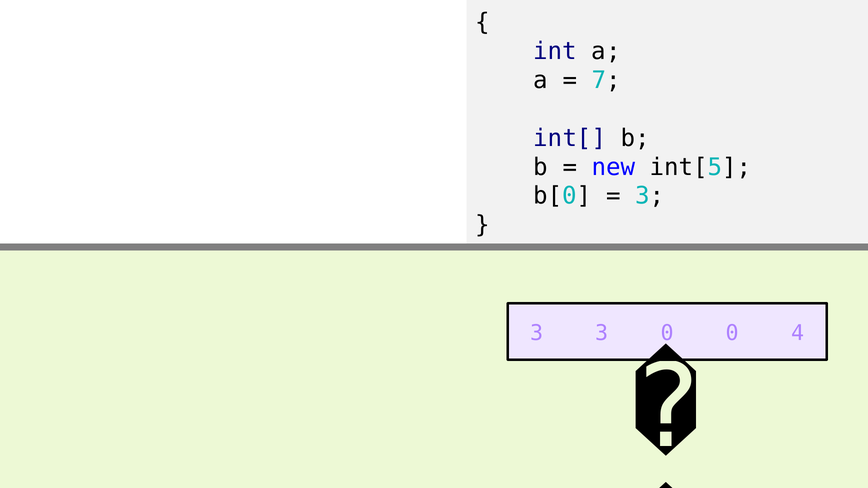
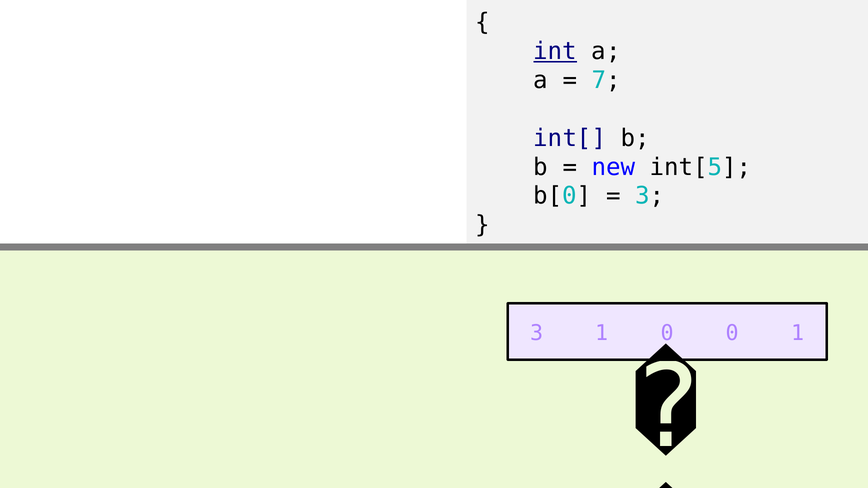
int underline: none -> present
3 3: 3 -> 1
0 4: 4 -> 1
